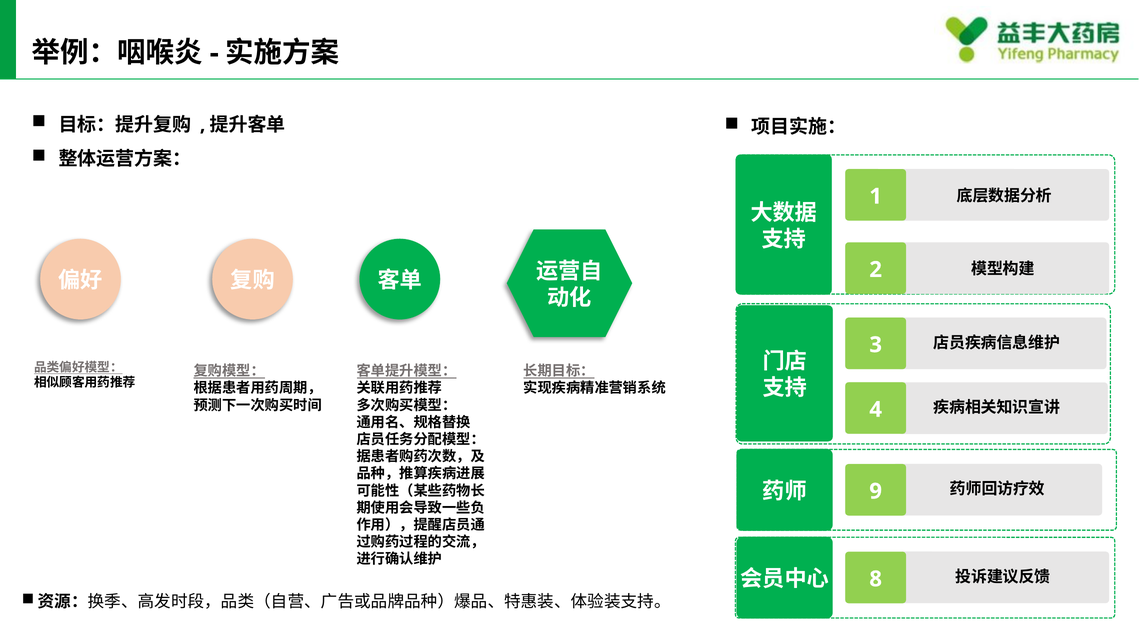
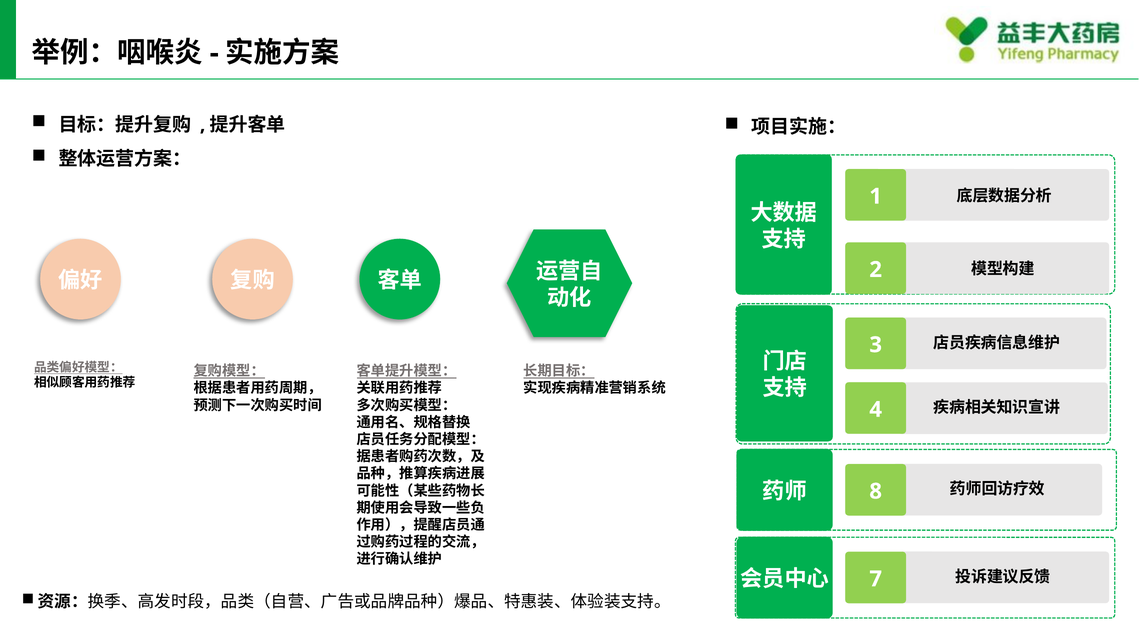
9: 9 -> 8
8: 8 -> 7
